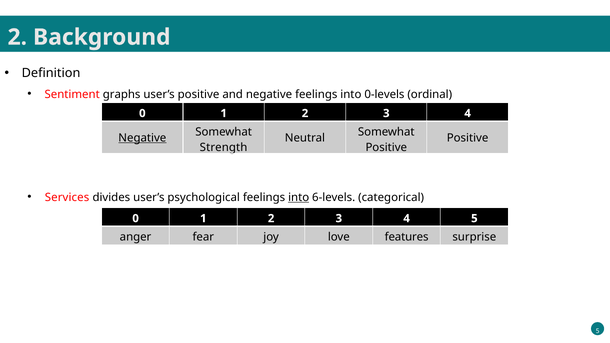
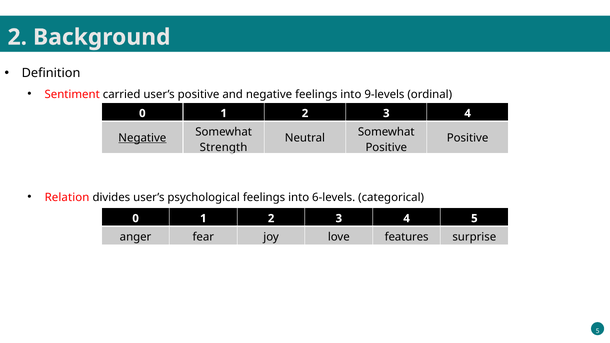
graphs: graphs -> carried
0-levels: 0-levels -> 9-levels
Services: Services -> Relation
into at (299, 197) underline: present -> none
